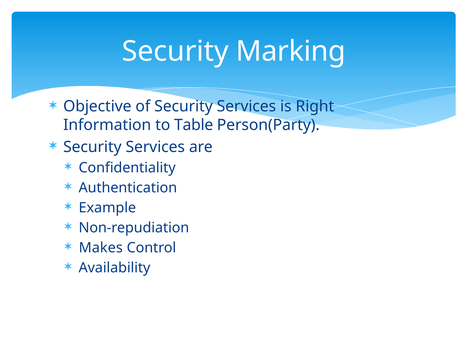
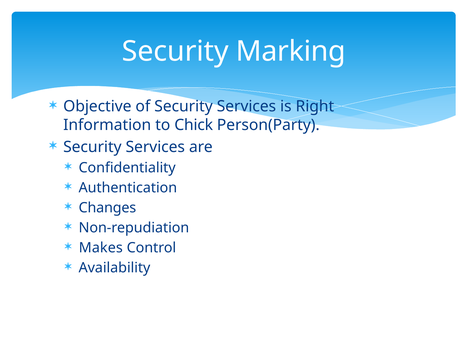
Table: Table -> Chick
Example: Example -> Changes
